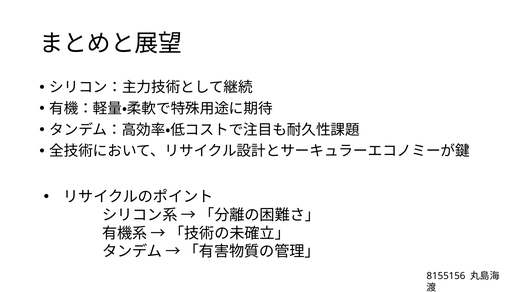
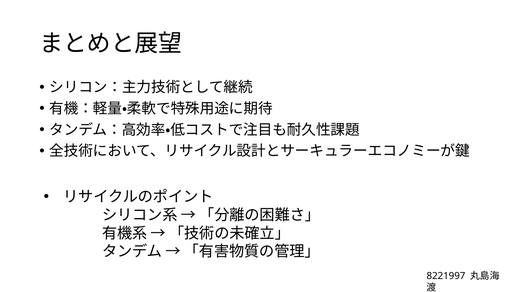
8155156: 8155156 -> 8221997
